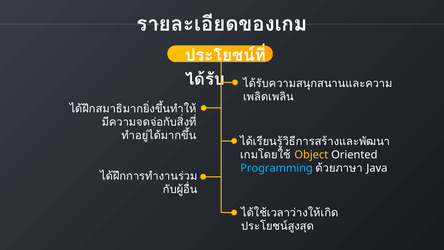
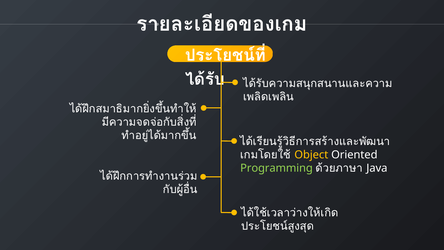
Programming colour: light blue -> light green
